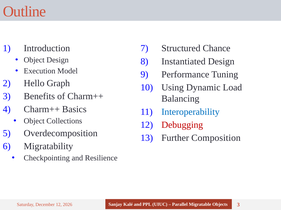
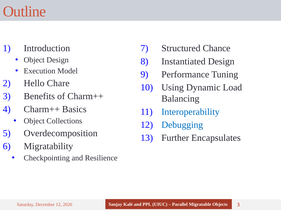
Graph: Graph -> Chare
Debugging colour: red -> blue
Composition: Composition -> Encapsulates
